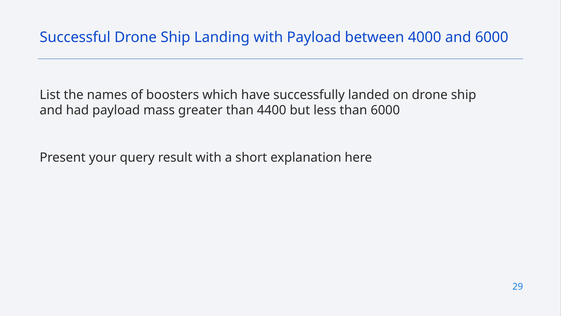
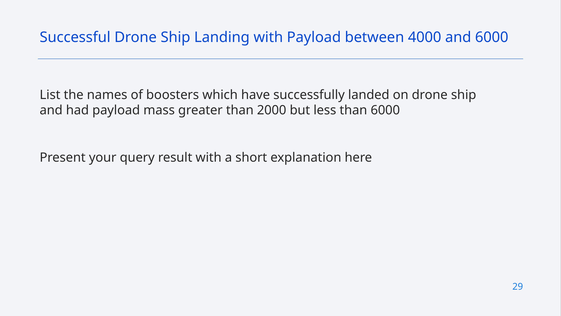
4400: 4400 -> 2000
